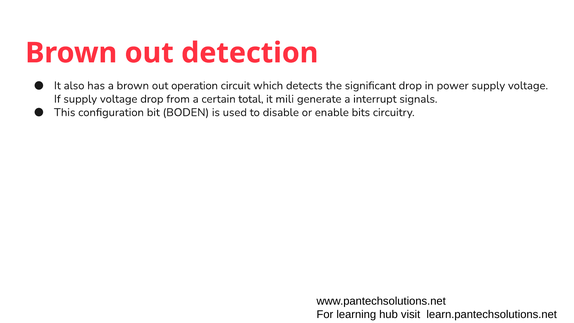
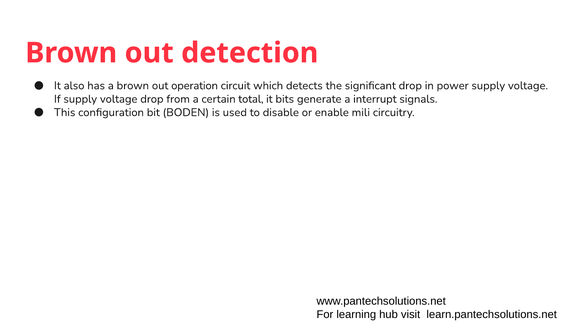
mili: mili -> bits
bits: bits -> mili
